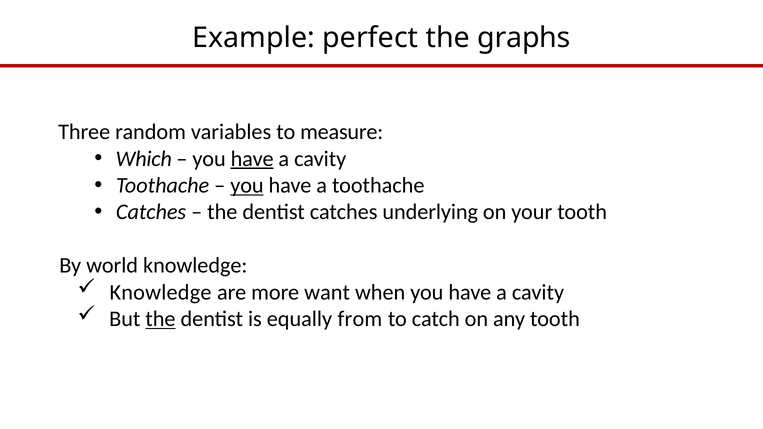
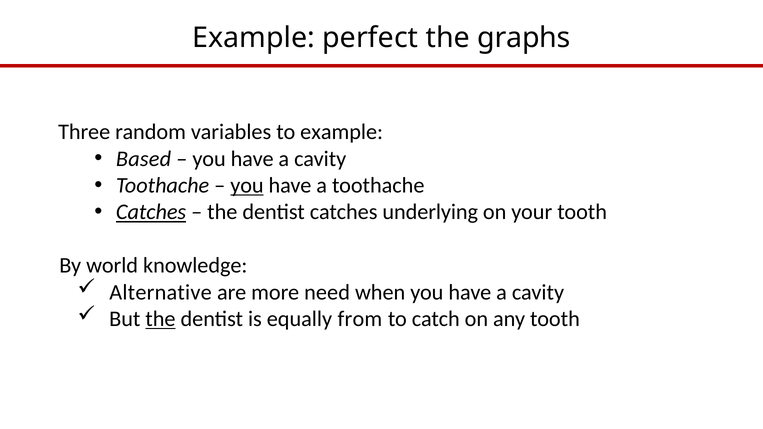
to measure: measure -> example
Which: Which -> Based
have at (252, 159) underline: present -> none
Catches at (151, 212) underline: none -> present
Knowledge at (161, 292): Knowledge -> Alternative
want: want -> need
